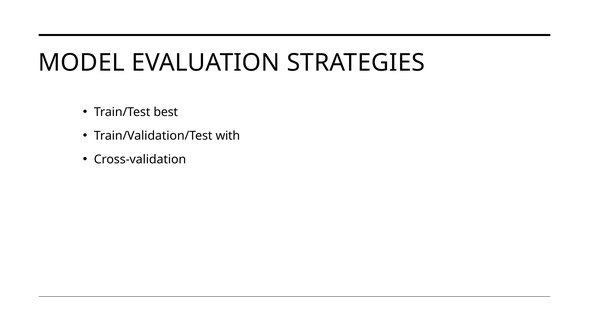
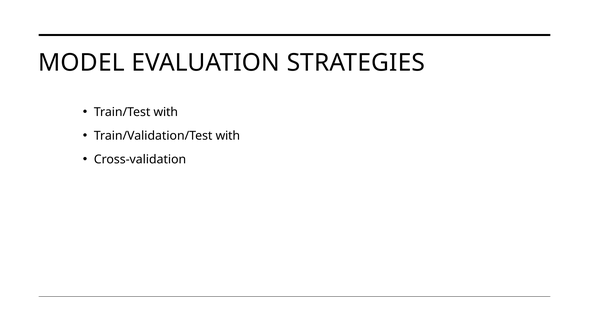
Train/Test best: best -> with
